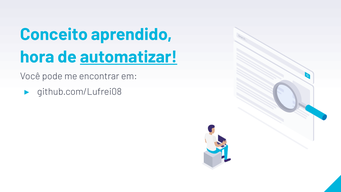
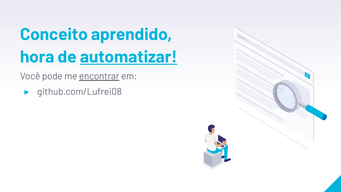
encontrar underline: none -> present
